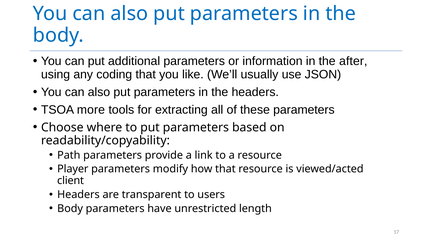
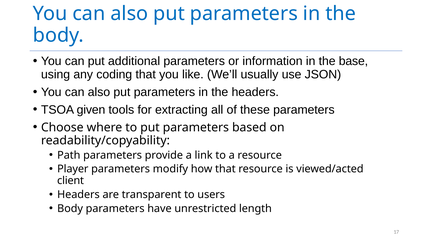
after: after -> base
more: more -> given
